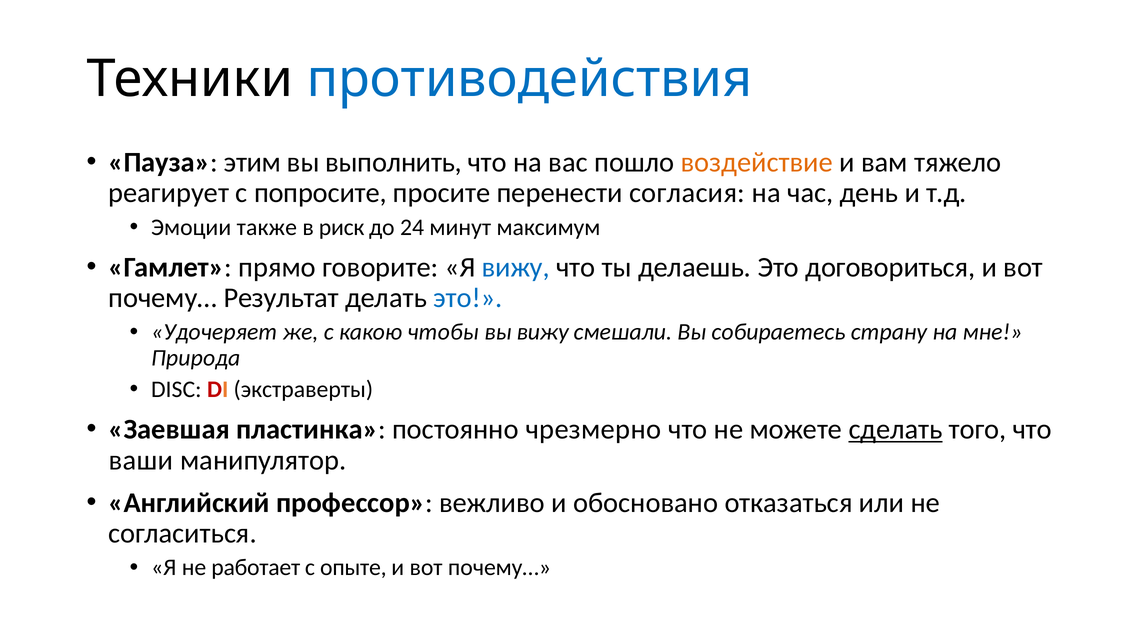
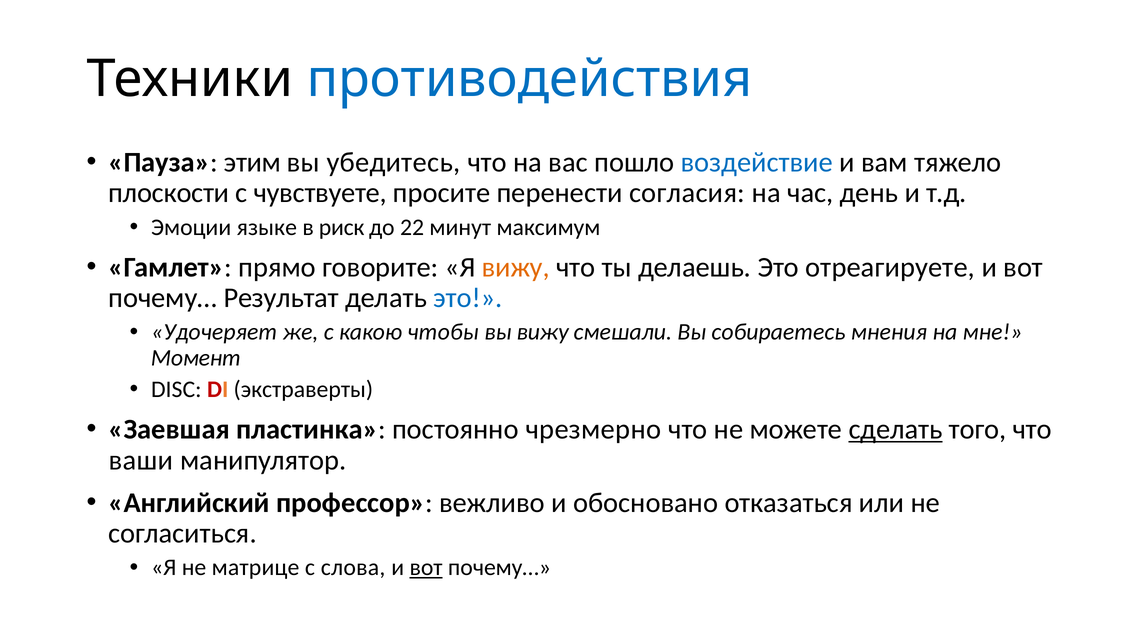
выполнить: выполнить -> убедитесь
воздействие colour: orange -> blue
реагирует: реагирует -> плоскости
попросите: попросите -> чувствуете
также: также -> языке
24: 24 -> 22
вижу at (516, 267) colour: blue -> orange
договориться: договориться -> отреагируете
страну: страну -> мнения
Природа: Природа -> Момент
работает: работает -> матрице
опыте: опыте -> слова
вот at (426, 568) underline: none -> present
